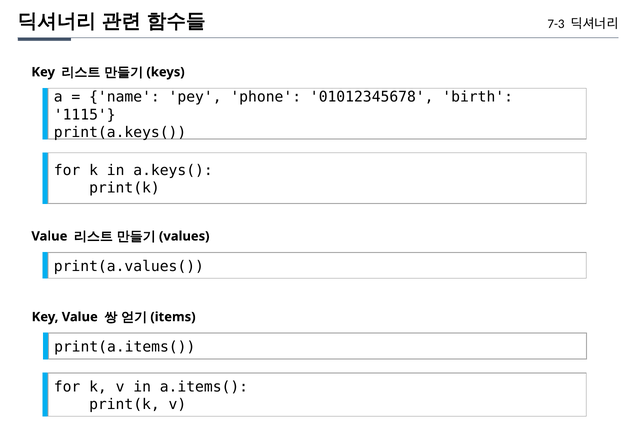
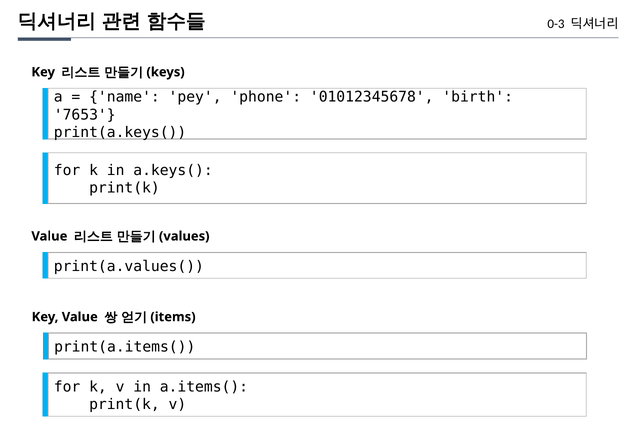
7-3: 7-3 -> 0-3
1115: 1115 -> 7653
